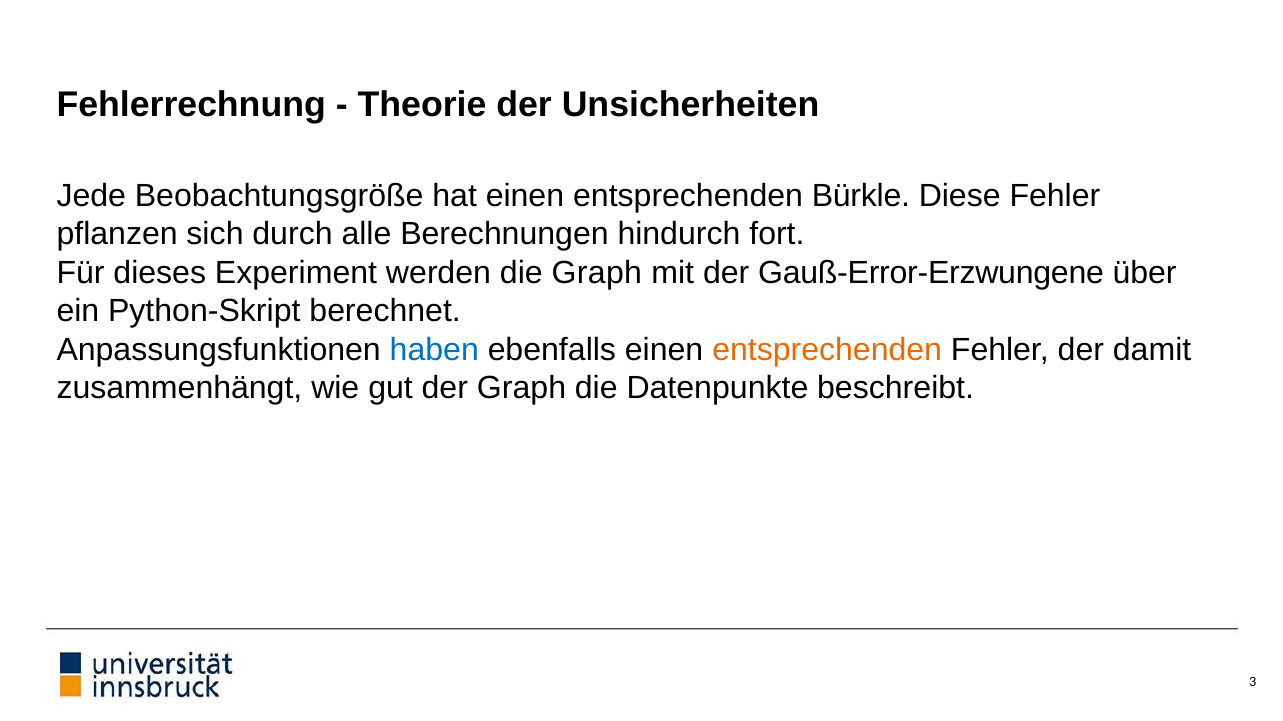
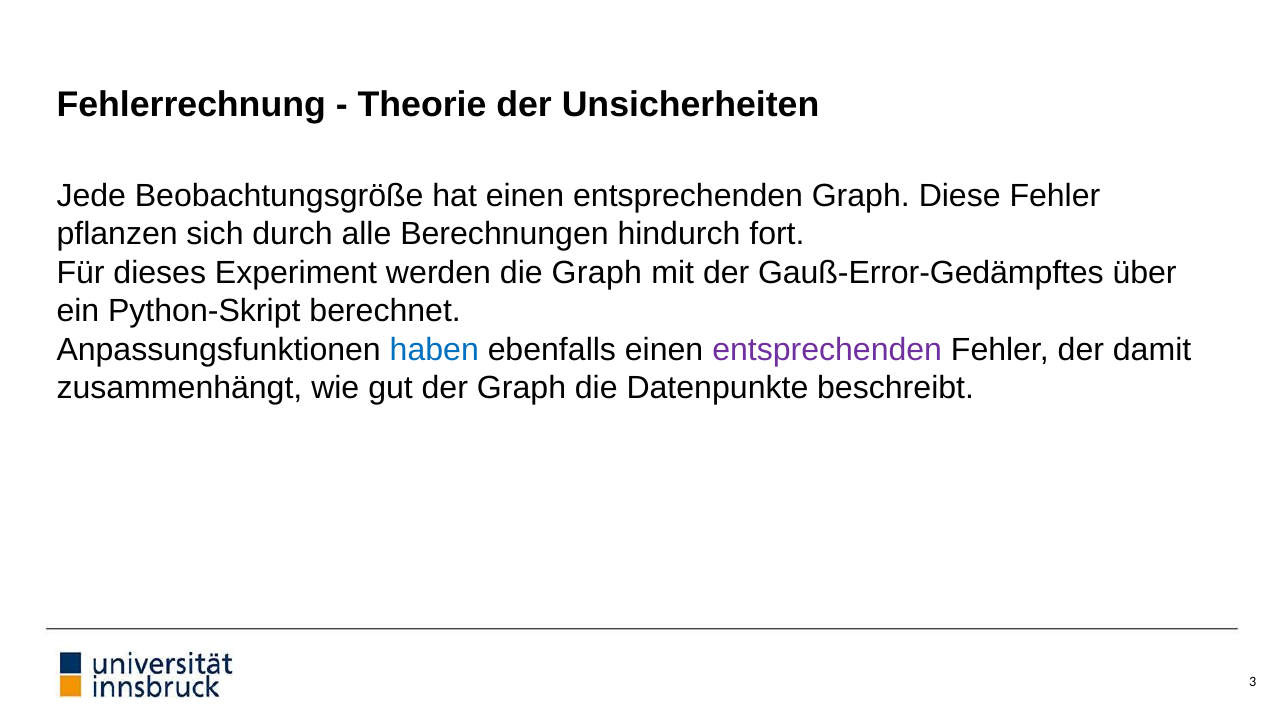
entsprechenden Bürkle: Bürkle -> Graph
Gauß-Error-Erzwungene: Gauß-Error-Erzwungene -> Gauß-Error-Gedämpftes
entsprechenden at (827, 350) colour: orange -> purple
